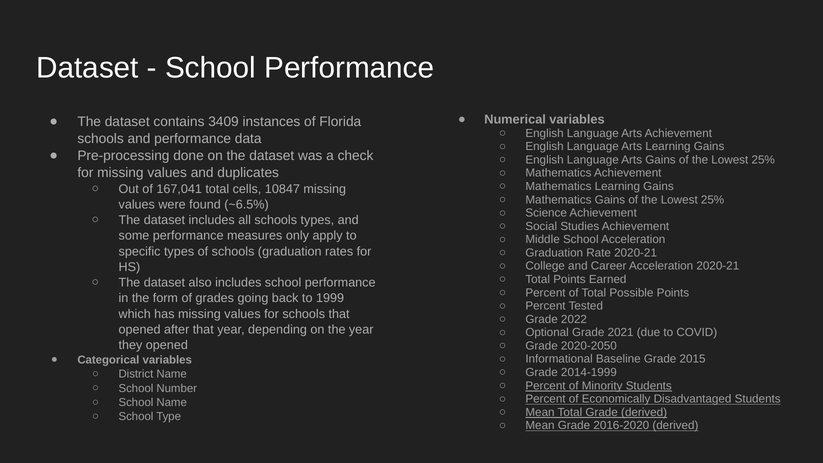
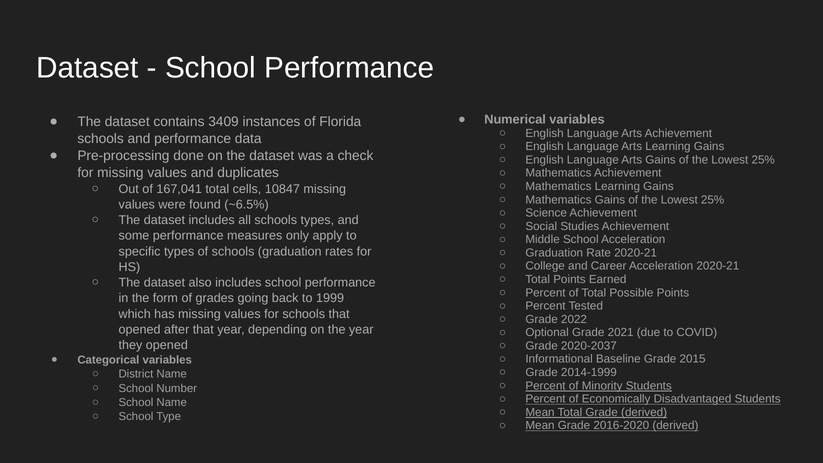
2020-2050: 2020-2050 -> 2020-2037
